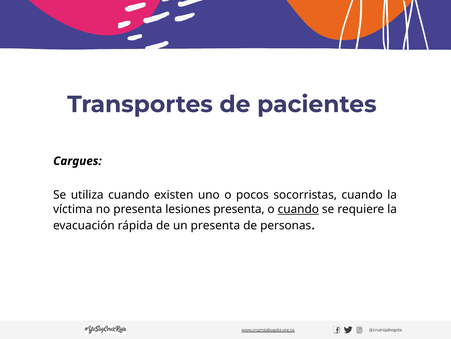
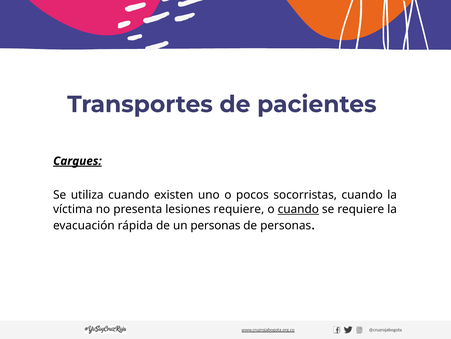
Cargues underline: none -> present
lesiones presenta: presenta -> requiere
un presenta: presenta -> personas
